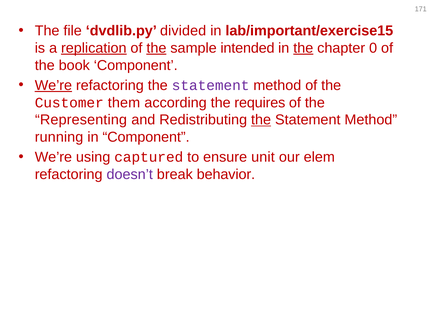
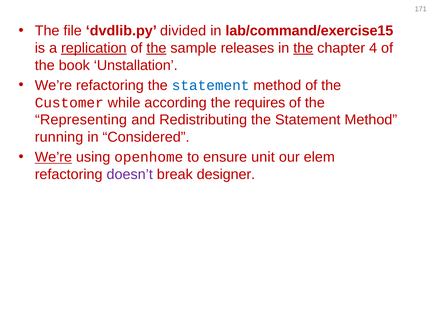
lab/important/exercise15: lab/important/exercise15 -> lab/command/exercise15
intended: intended -> releases
0: 0 -> 4
book Component: Component -> Unstallation
We’re at (53, 85) underline: present -> none
statement at (211, 85) colour: purple -> blue
them: them -> while
the at (261, 120) underline: present -> none
in Component: Component -> Considered
We’re at (53, 157) underline: none -> present
captured: captured -> openhome
behavior: behavior -> designer
